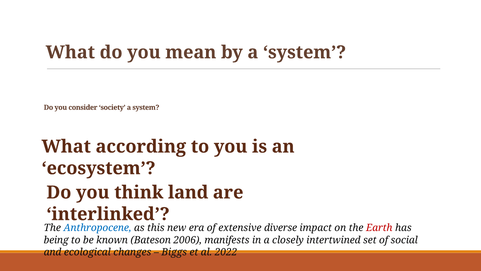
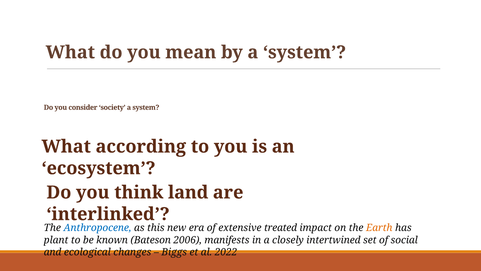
diverse: diverse -> treated
Earth colour: red -> orange
being: being -> plant
